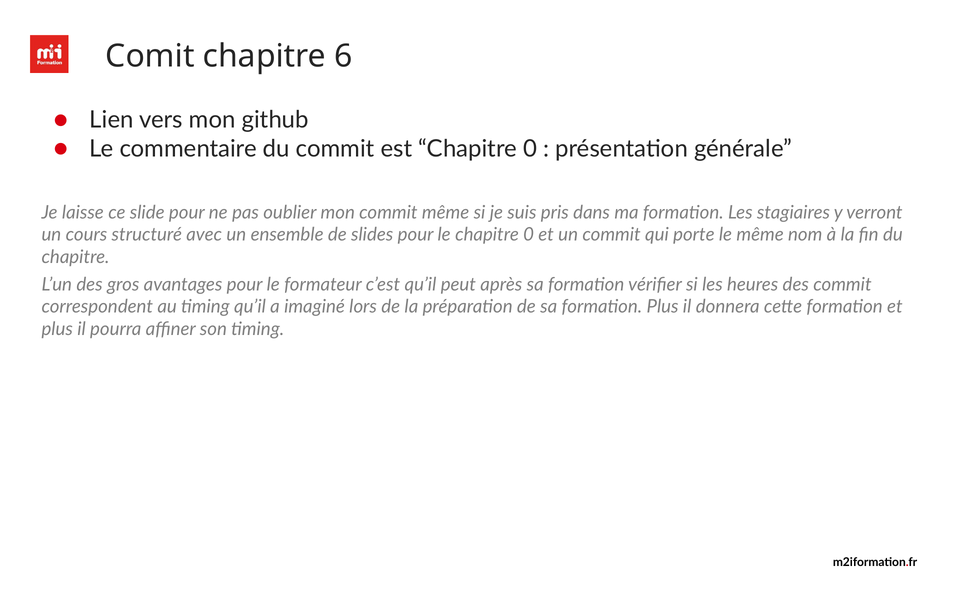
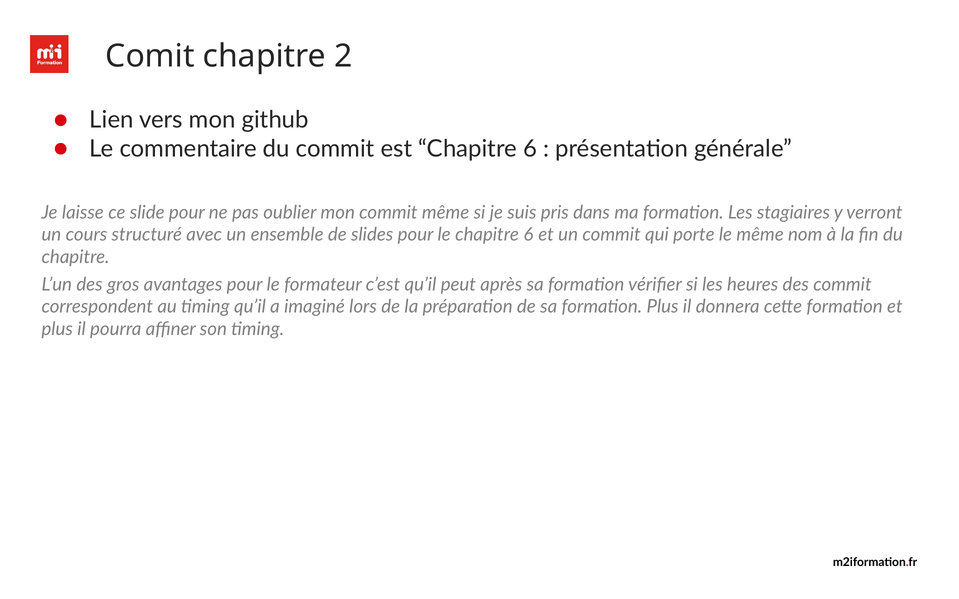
6: 6 -> 2
est Chapitre 0: 0 -> 6
le chapitre 0: 0 -> 6
